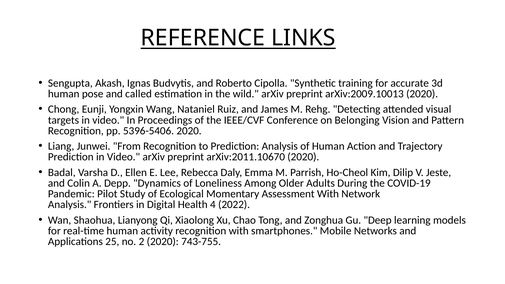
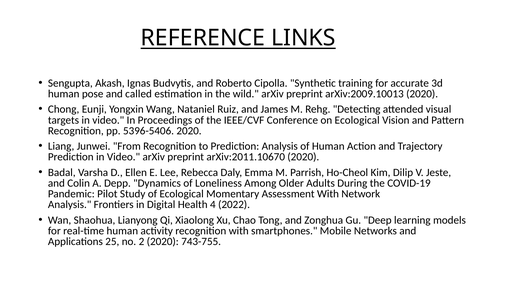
on Belonging: Belonging -> Ecological
